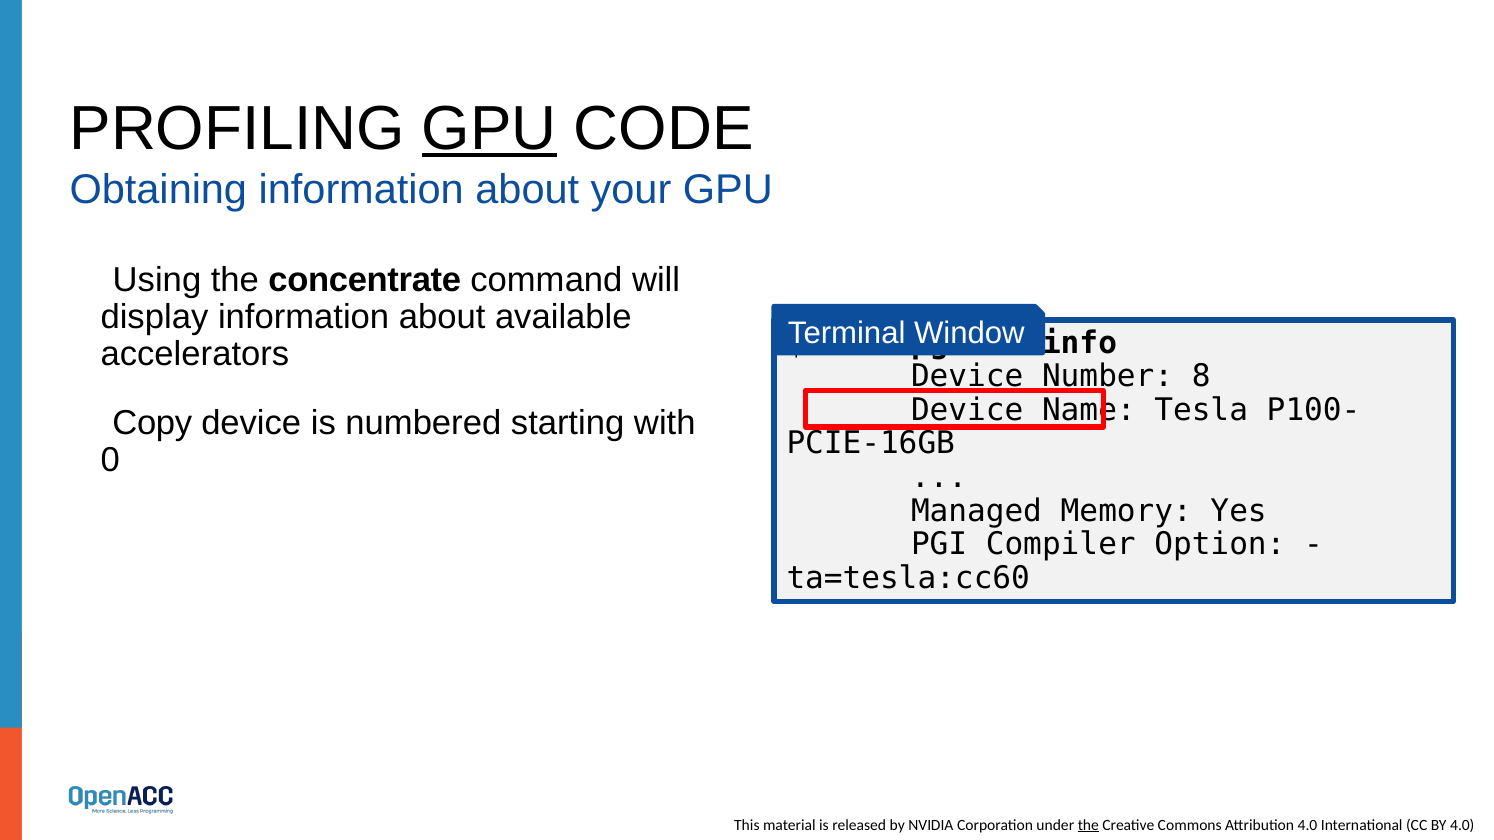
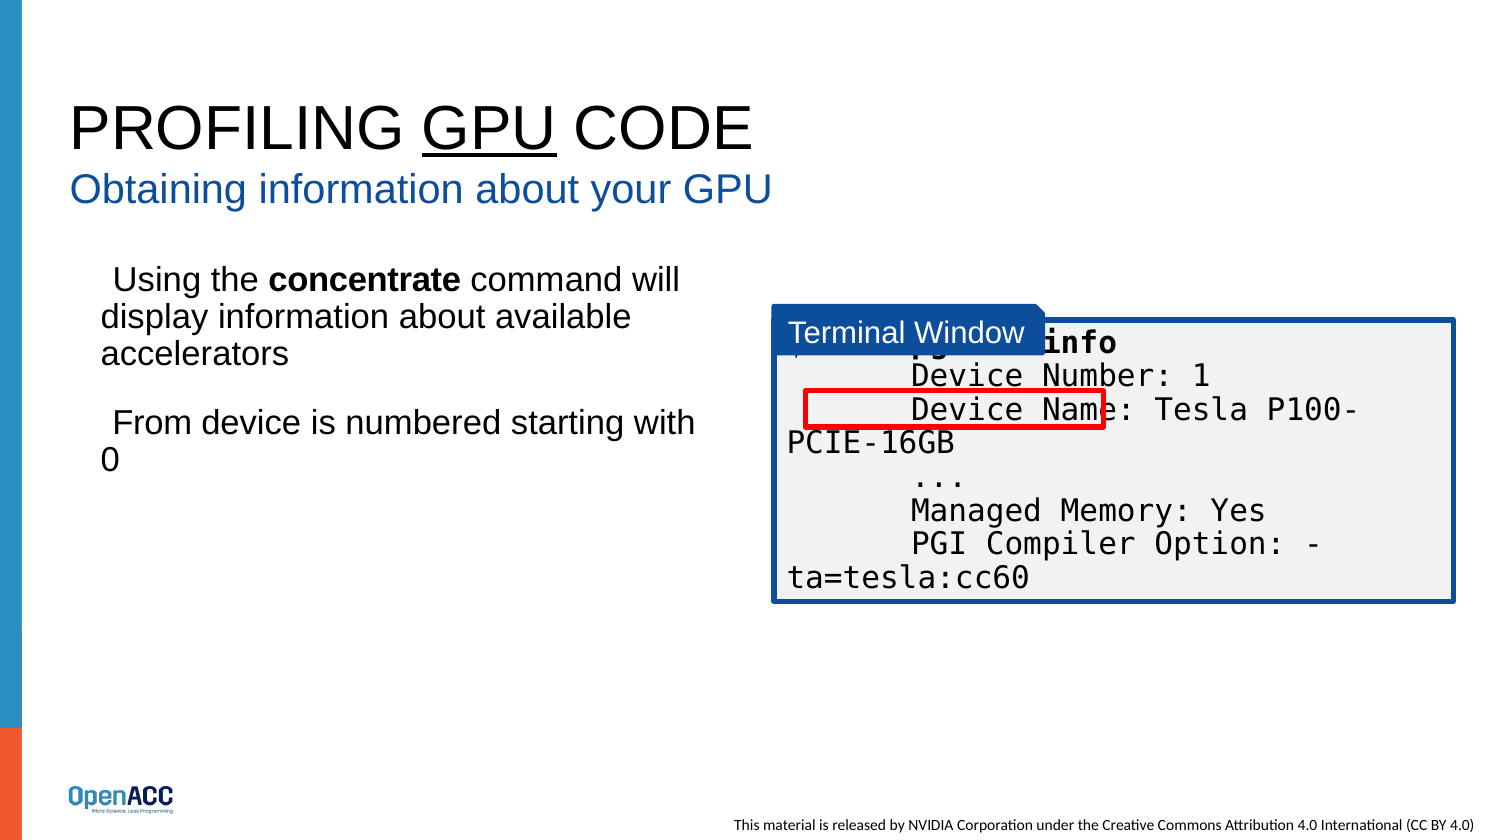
8: 8 -> 1
Copy: Copy -> From
the at (1088, 826) underline: present -> none
